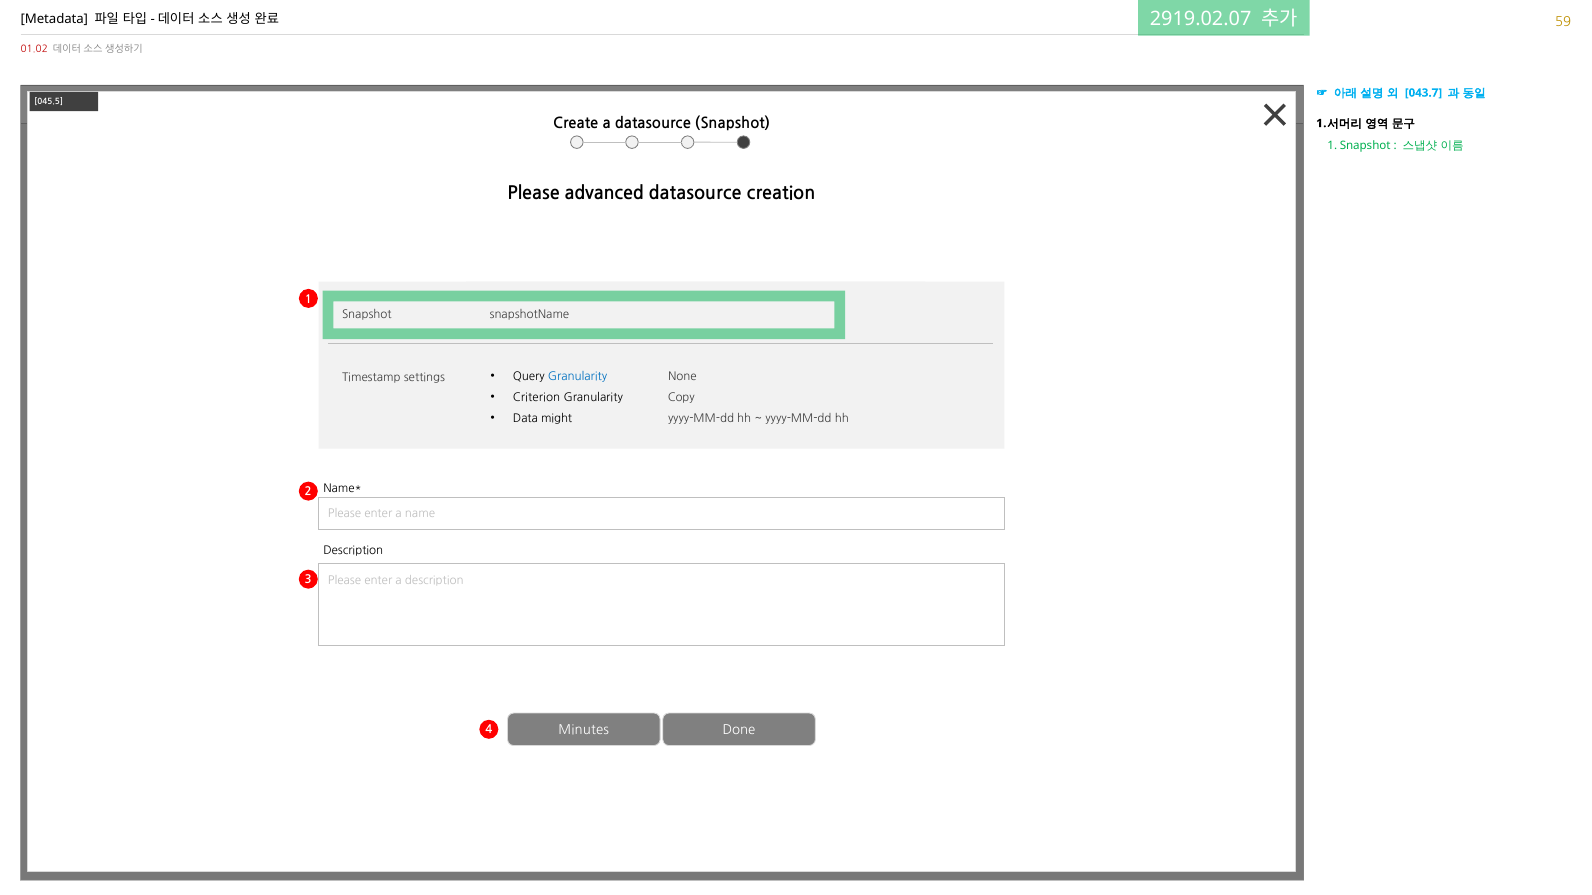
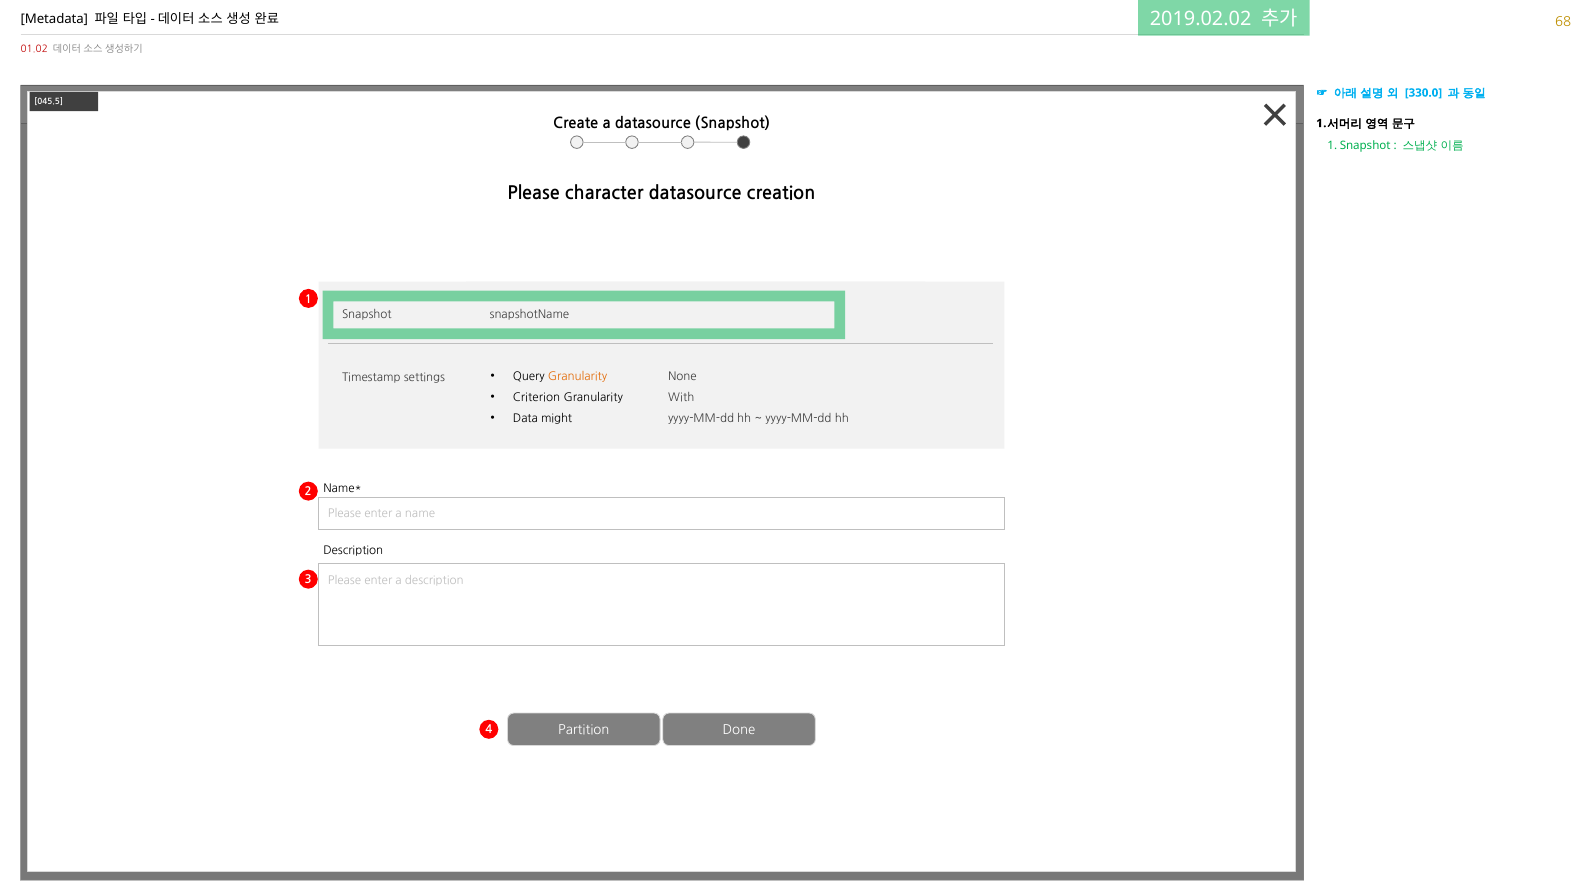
2919.02.07: 2919.02.07 -> 2019.02.02
59: 59 -> 68
043.7: 043.7 -> 330.0
advanced: advanced -> character
Granularity at (578, 377) colour: blue -> orange
Copy: Copy -> With
Minutes: Minutes -> Partition
